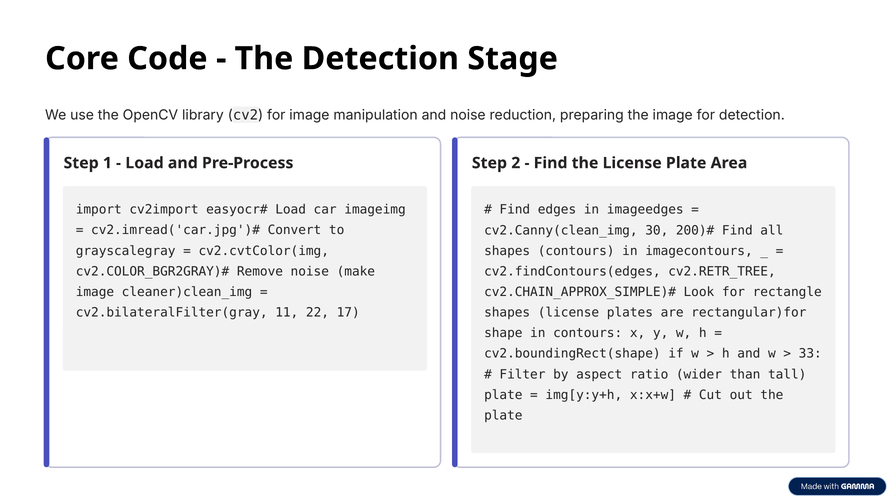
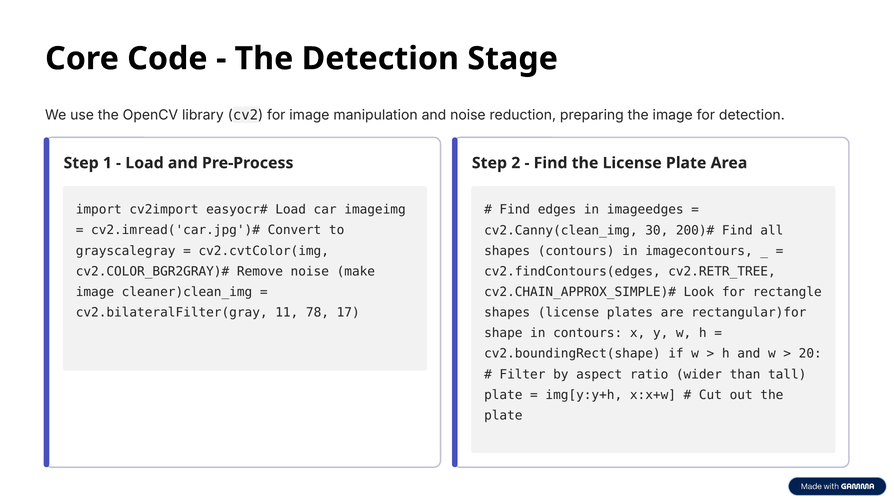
22: 22 -> 78
33: 33 -> 20
